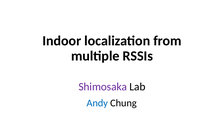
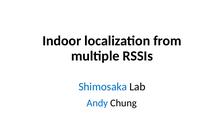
Shimosaka colour: purple -> blue
